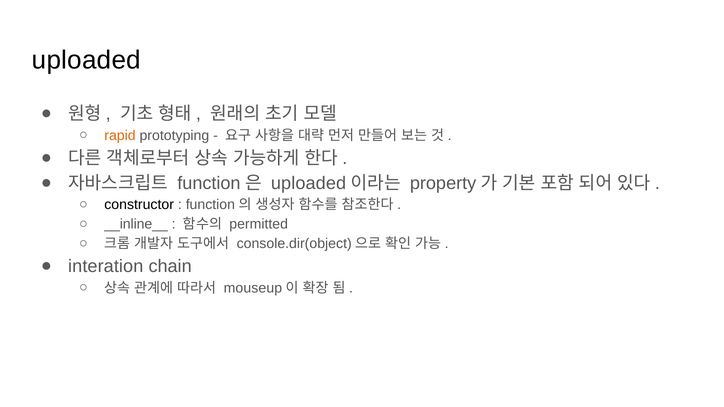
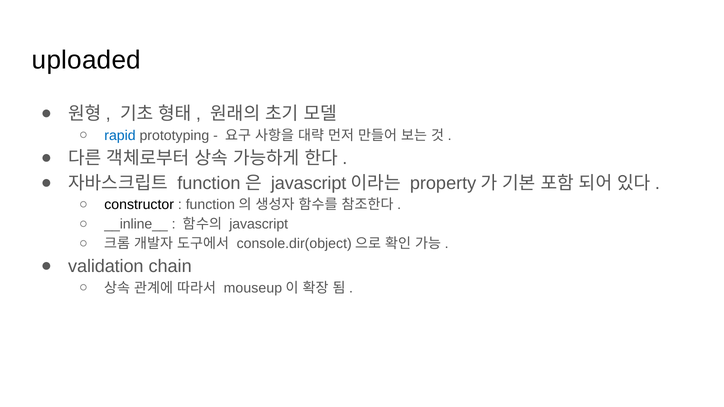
rapid colour: orange -> blue
uploaded at (309, 183): uploaded -> javascript
permitted at (259, 224): permitted -> javascript
interation: interation -> validation
